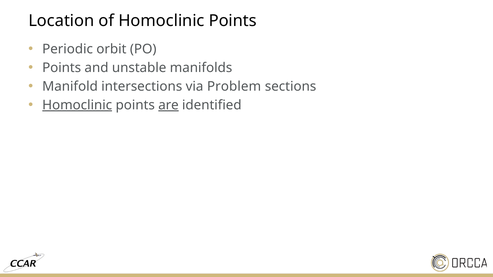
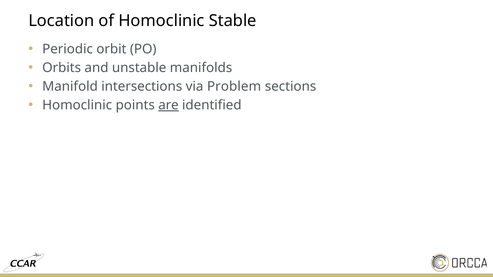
of Homoclinic Points: Points -> Stable
Points at (62, 68): Points -> Orbits
Homoclinic at (77, 105) underline: present -> none
